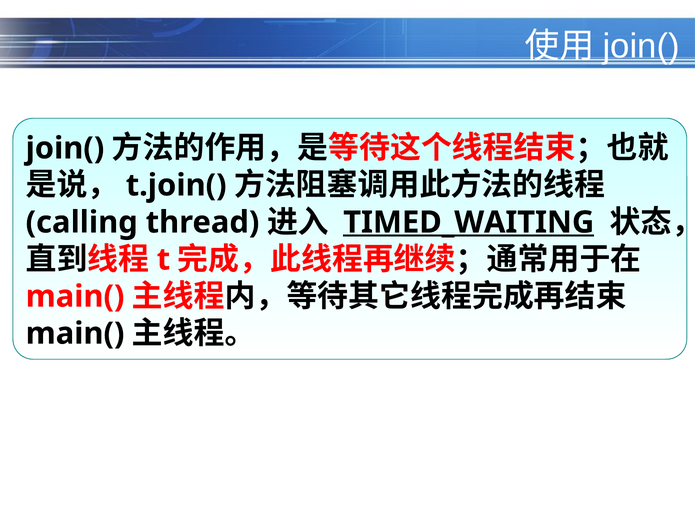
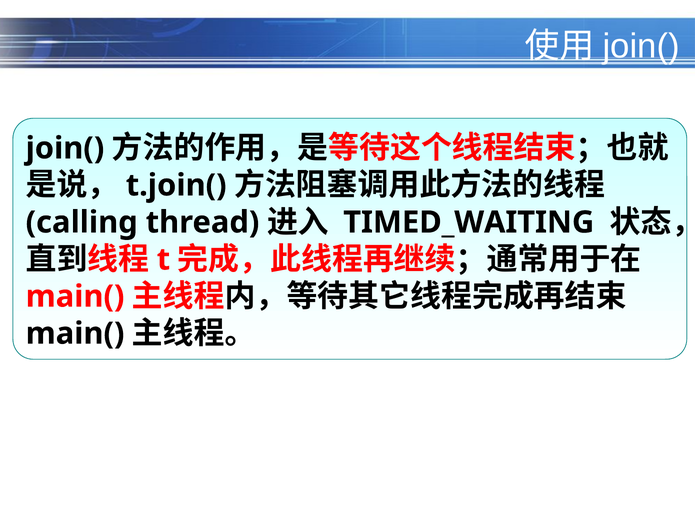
TIMED_WAITING underline: present -> none
